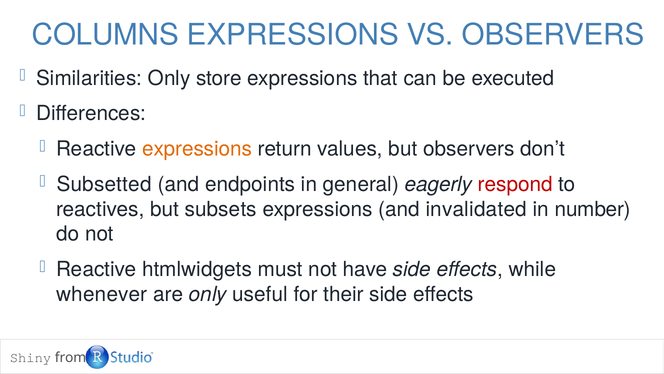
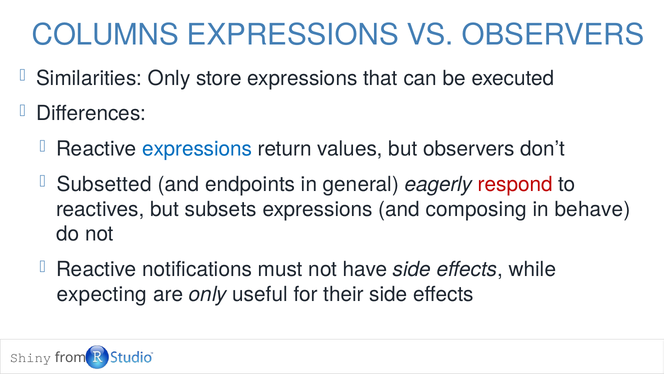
expressions at (197, 149) colour: orange -> blue
invalidated: invalidated -> composing
number: number -> behave
htmlwidgets: htmlwidgets -> notifications
whenever: whenever -> expecting
